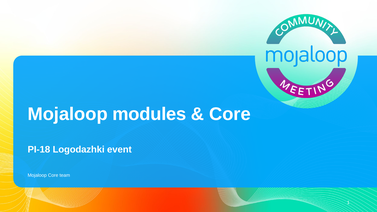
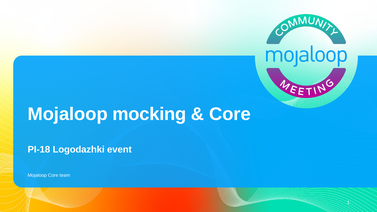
modules: modules -> mocking
